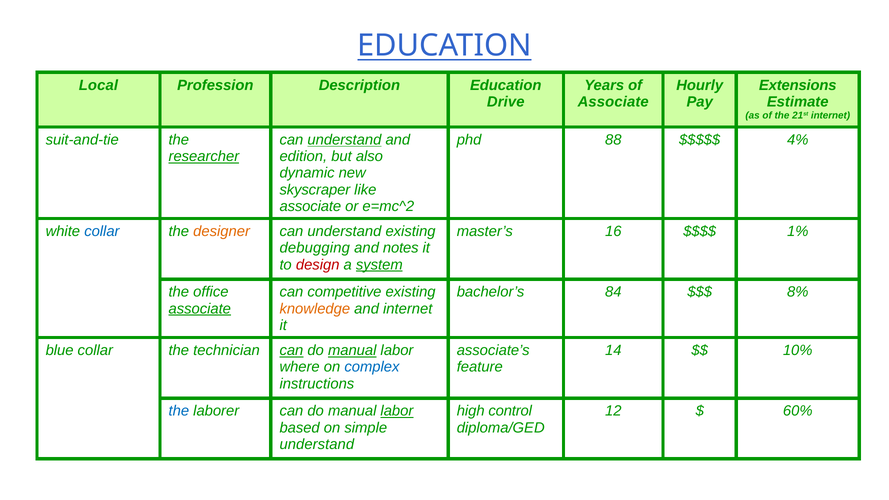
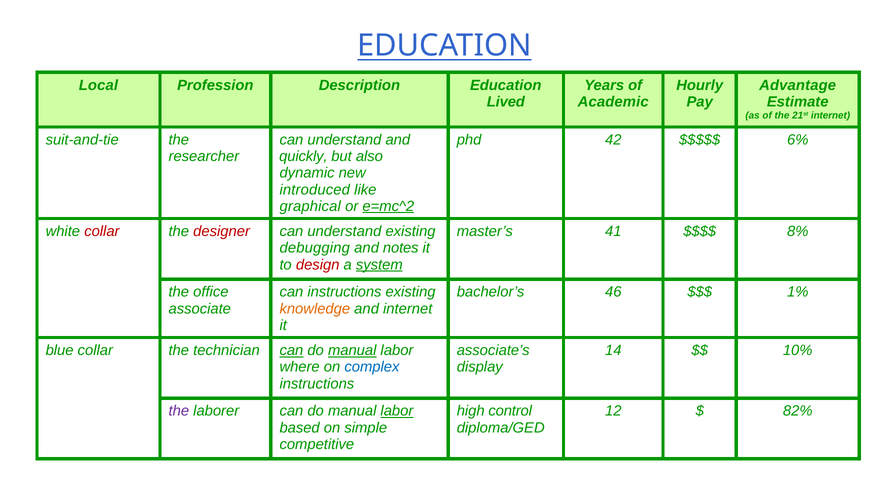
Extensions: Extensions -> Advantage
Drive: Drive -> Lived
Associate at (613, 102): Associate -> Academic
understand at (344, 140) underline: present -> none
88: 88 -> 42
4%: 4% -> 6%
researcher underline: present -> none
edition: edition -> quickly
skyscraper: skyscraper -> introduced
associate at (310, 206): associate -> graphical
e=mc^2 underline: none -> present
collar at (102, 232) colour: blue -> red
designer colour: orange -> red
16: 16 -> 41
1%: 1% -> 8%
can competitive: competitive -> instructions
84: 84 -> 46
8%: 8% -> 1%
associate at (200, 309) underline: present -> none
feature: feature -> display
the at (179, 411) colour: blue -> purple
60%: 60% -> 82%
understand at (317, 444): understand -> competitive
